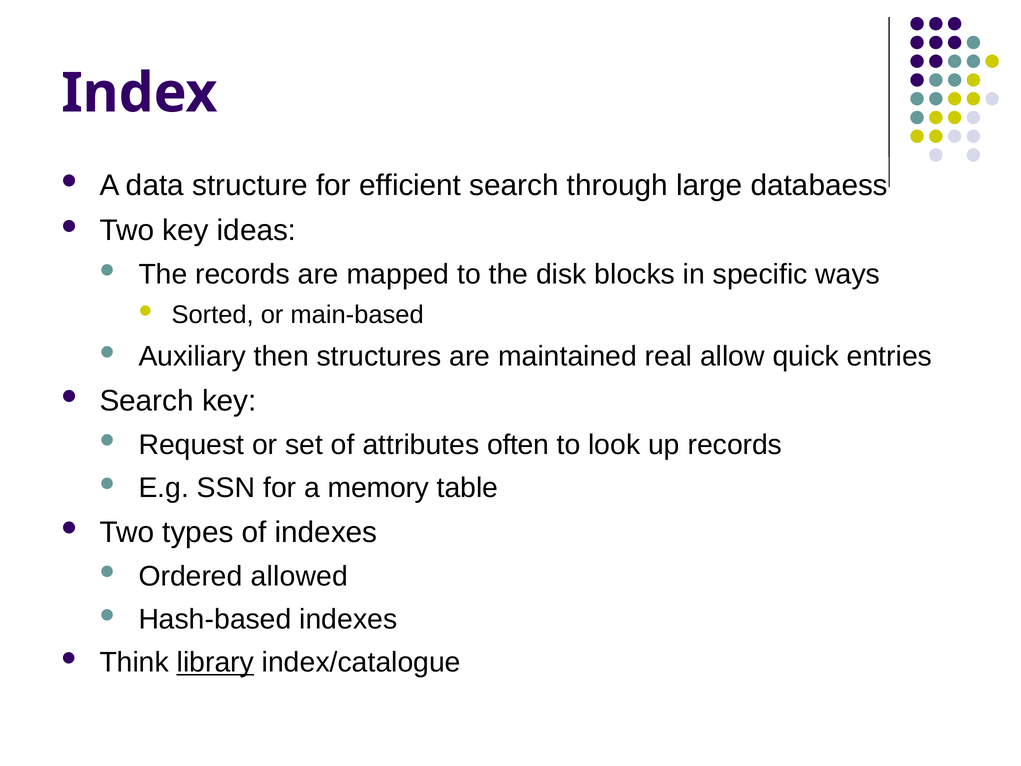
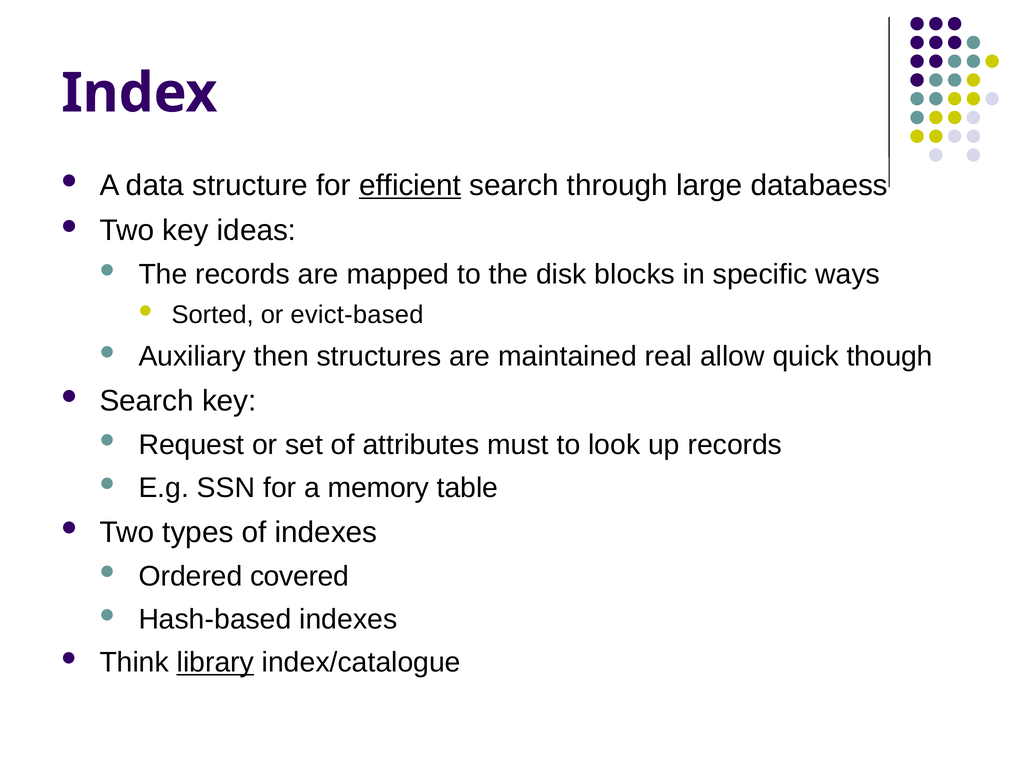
efficient underline: none -> present
main-based: main-based -> evict-based
entries: entries -> though
often: often -> must
allowed: allowed -> covered
